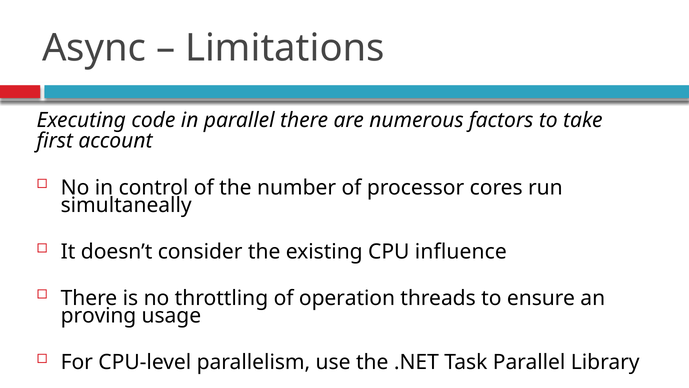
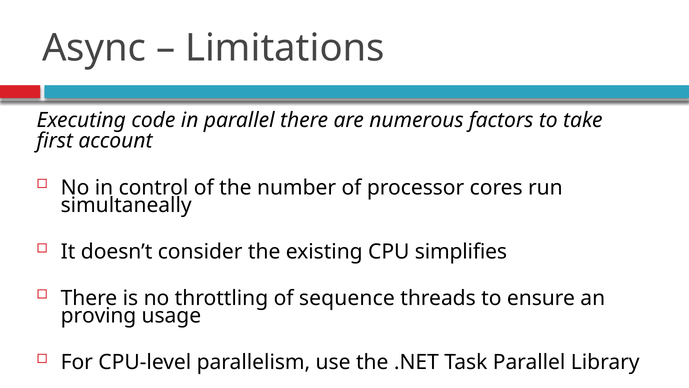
influence: influence -> simplifies
operation: operation -> sequence
